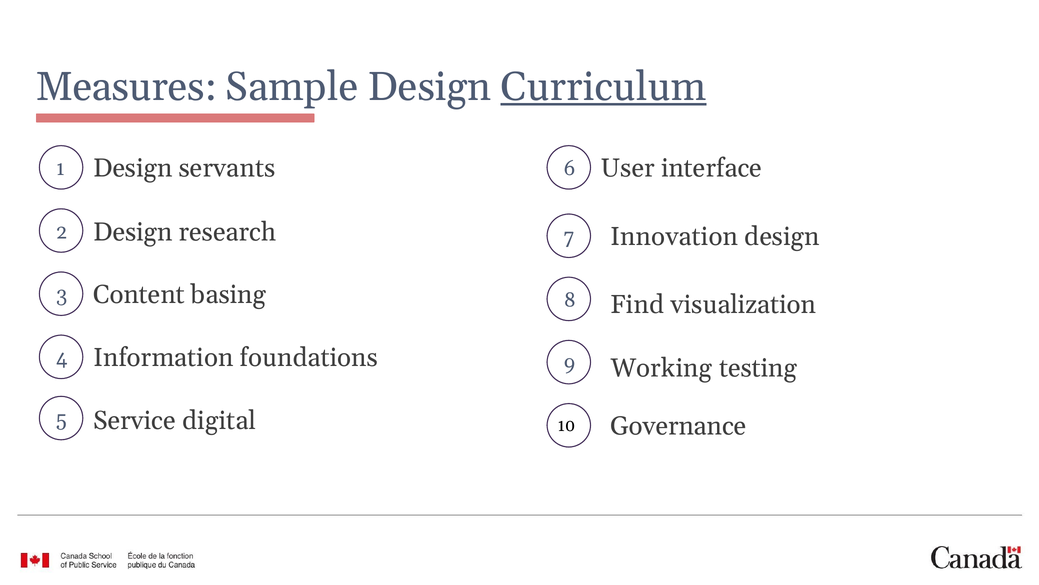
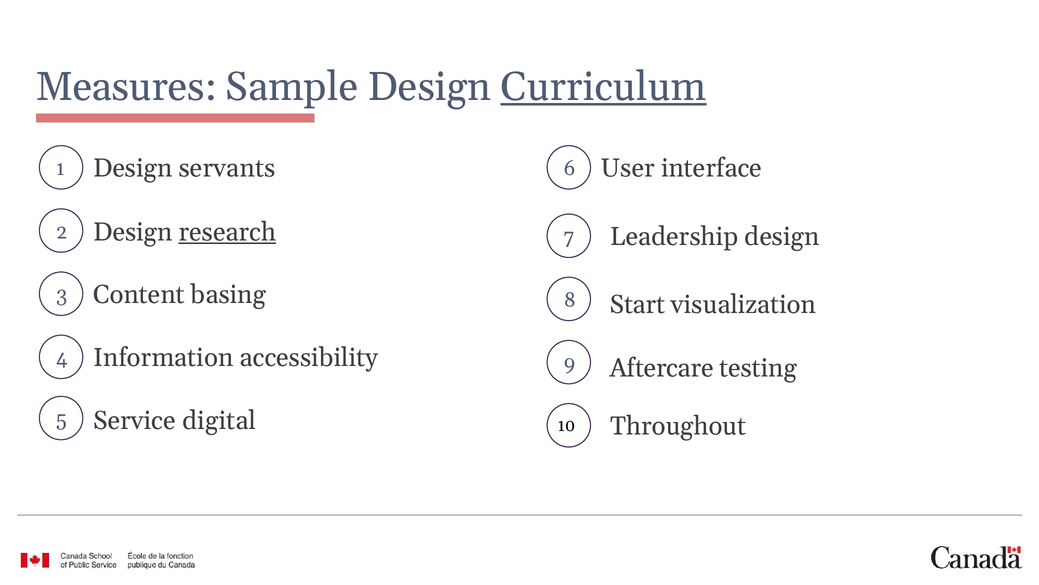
research underline: none -> present
Innovation: Innovation -> Leadership
Find: Find -> Start
foundations: foundations -> accessibility
Working: Working -> Aftercare
Governance: Governance -> Throughout
